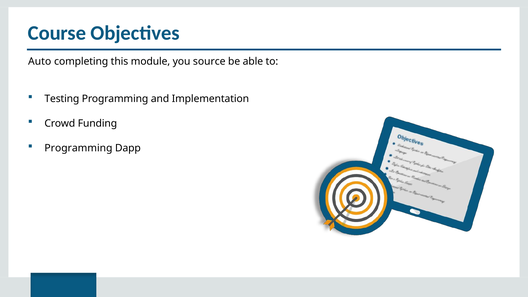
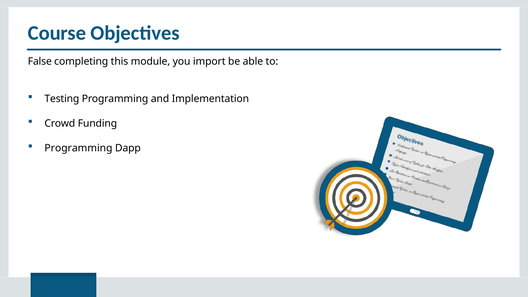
Auto: Auto -> False
source: source -> import
